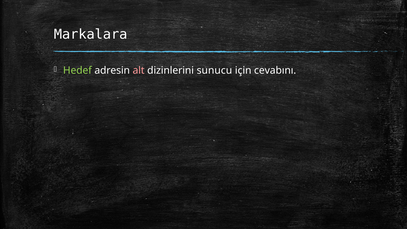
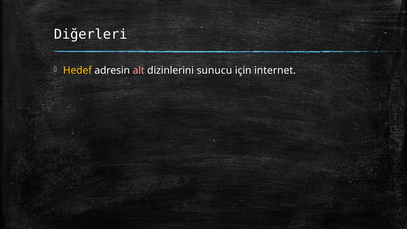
Markalara: Markalara -> Diğerleri
Hedef colour: light green -> yellow
cevabını: cevabını -> internet
